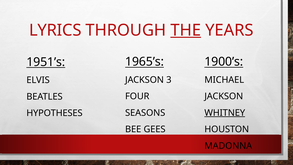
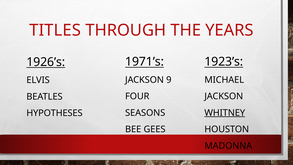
LYRICS: LYRICS -> TITLES
THE underline: present -> none
1900’s: 1900’s -> 1923’s
1965’s: 1965’s -> 1971’s
1951’s: 1951’s -> 1926’s
3: 3 -> 9
